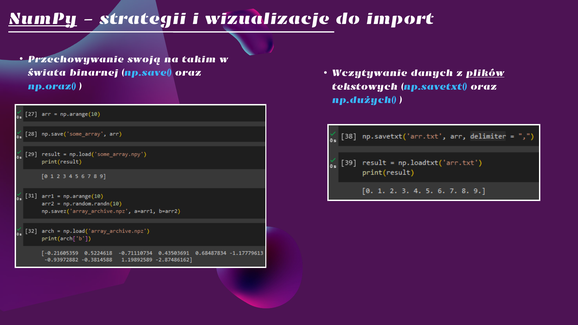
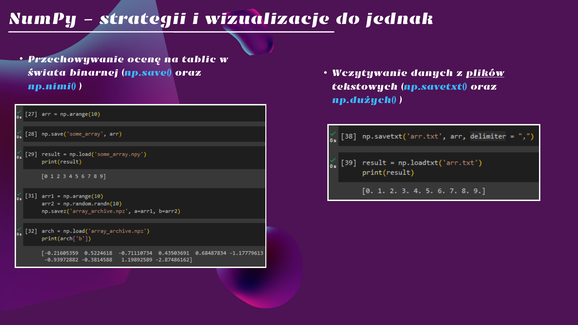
NumPy underline: present -> none
import: import -> jednak
swoją: swoją -> ocenę
takim: takim -> tablic
np.oraz(: np.oraz( -> np.nimi(
